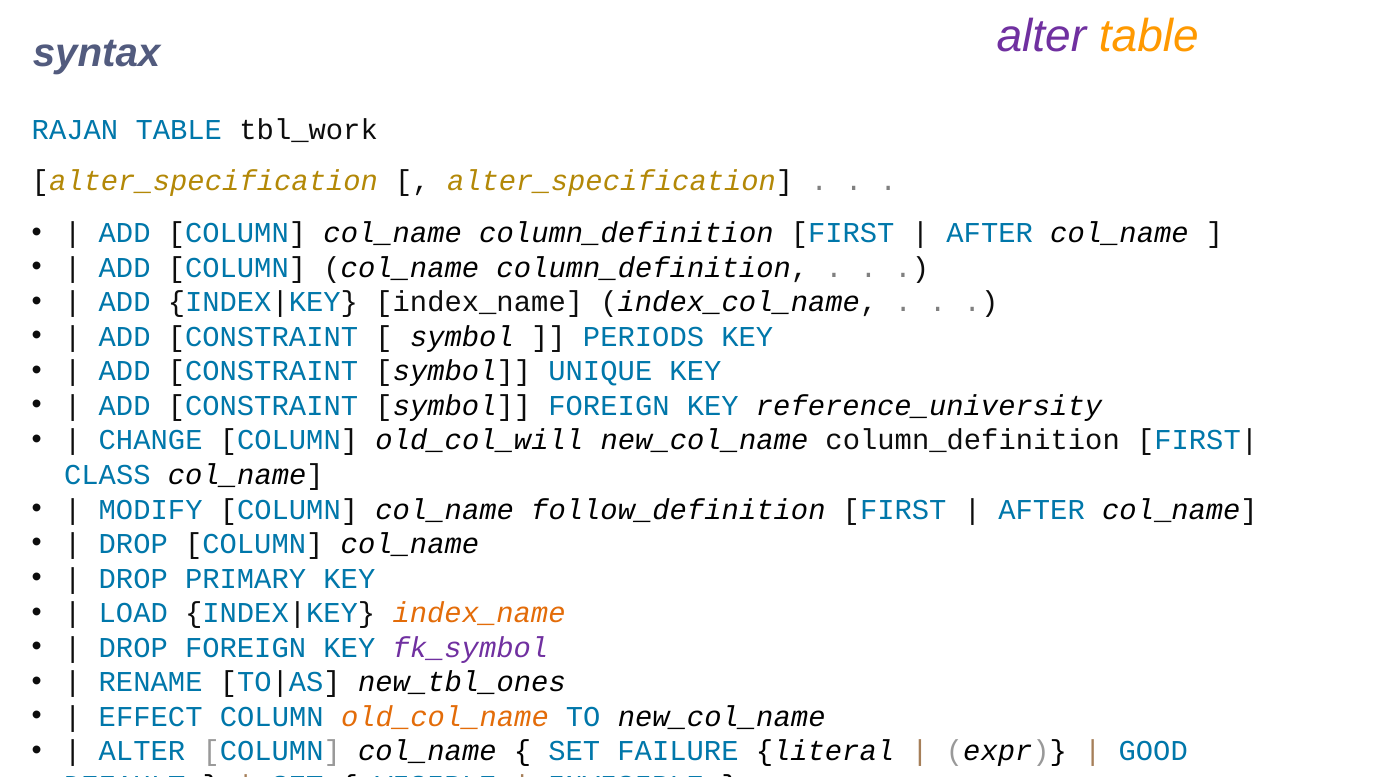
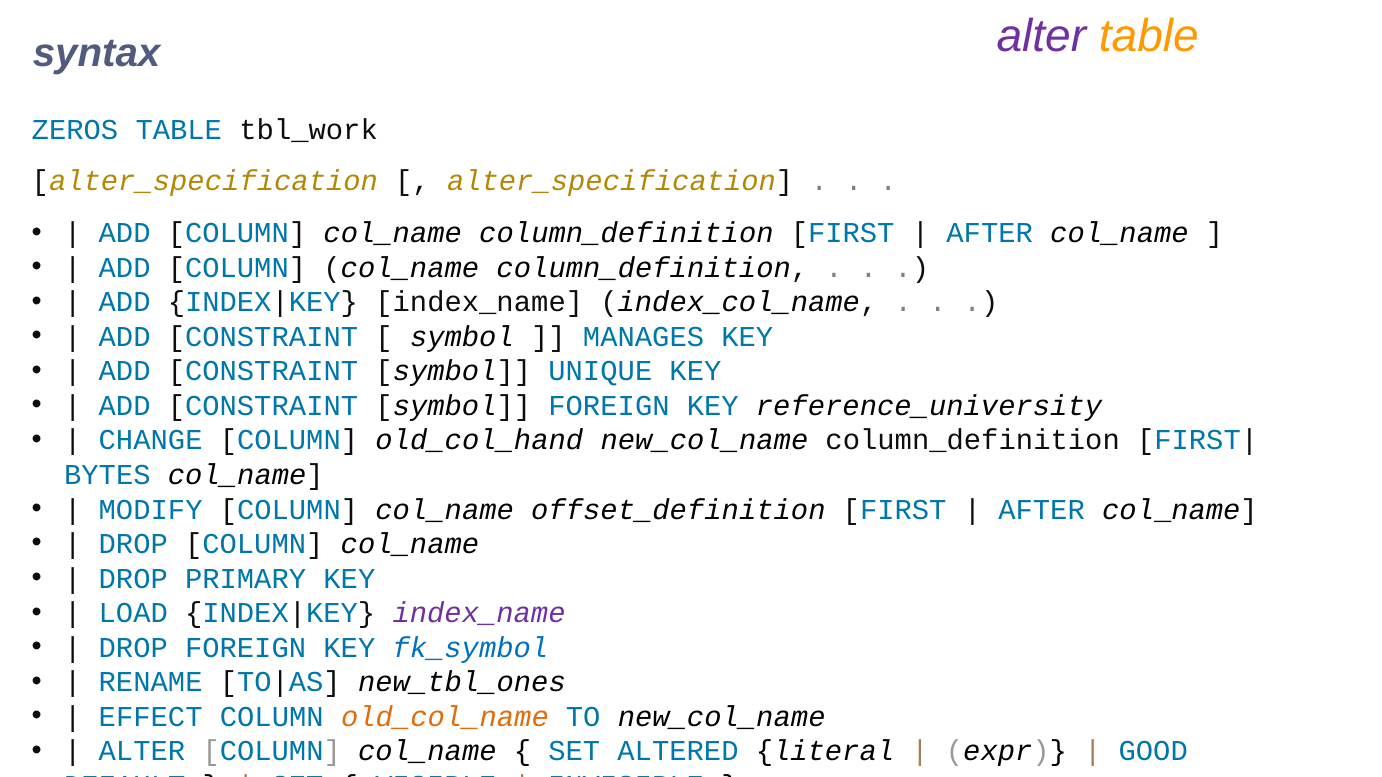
RAJAN: RAJAN -> ZEROS
PERIODS: PERIODS -> MANAGES
old_col_will: old_col_will -> old_col_hand
CLASS: CLASS -> BYTES
follow_definition: follow_definition -> offset_definition
index_name at (479, 613) colour: orange -> purple
fk_symbol colour: purple -> blue
FAILURE: FAILURE -> ALTERED
